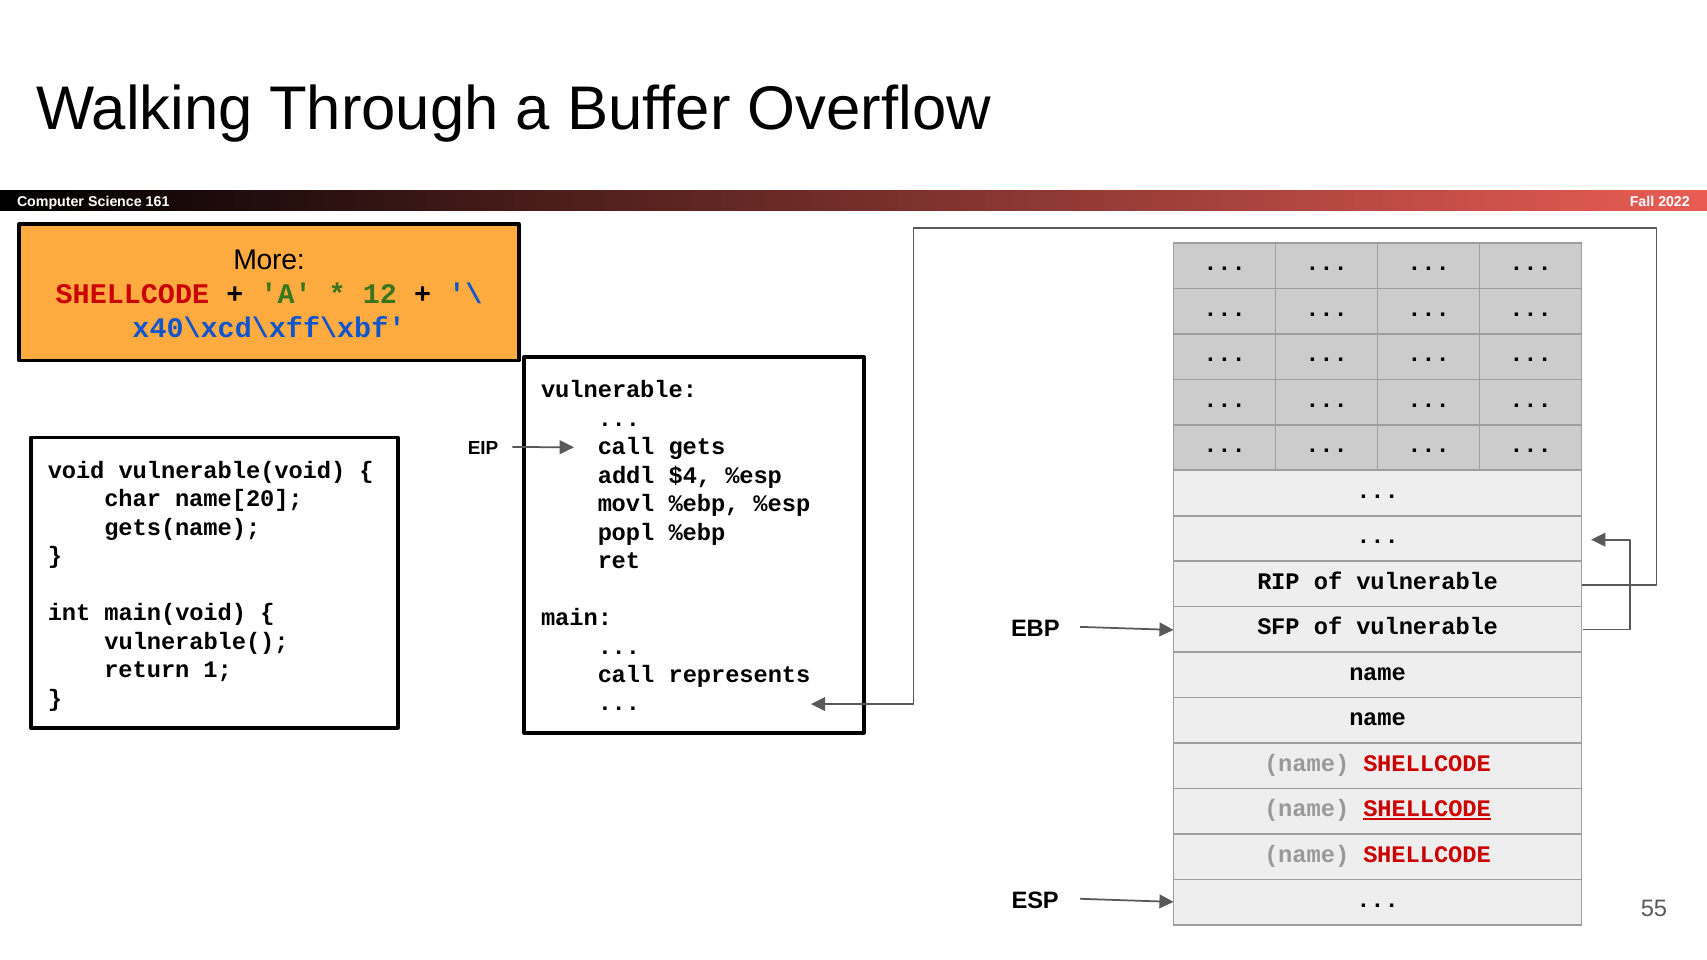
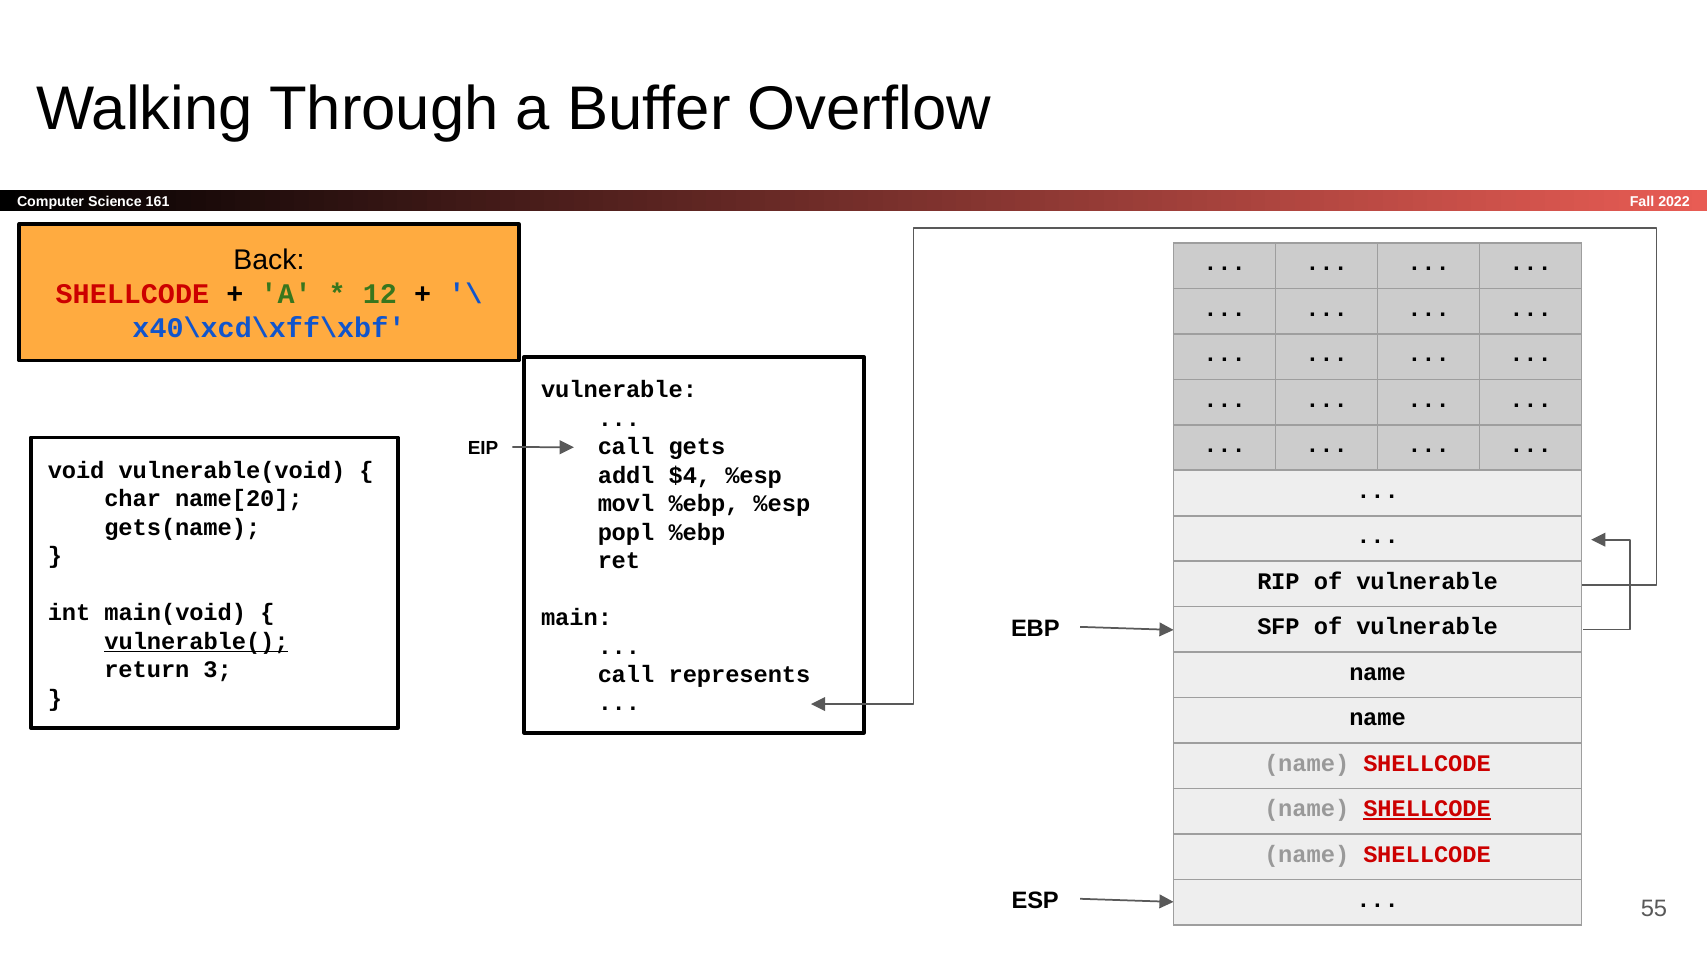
More: More -> Back
vulnerable( underline: none -> present
1: 1 -> 3
